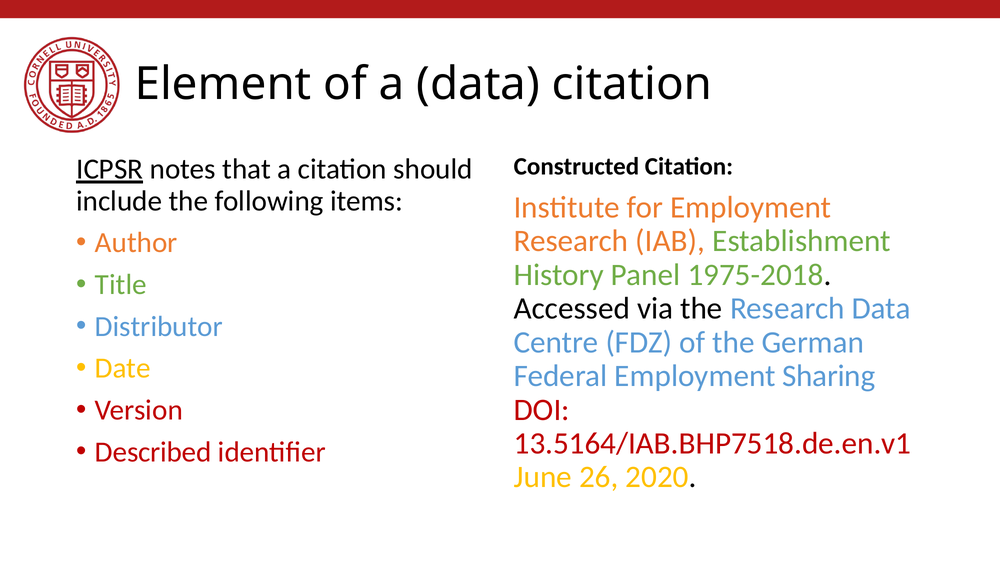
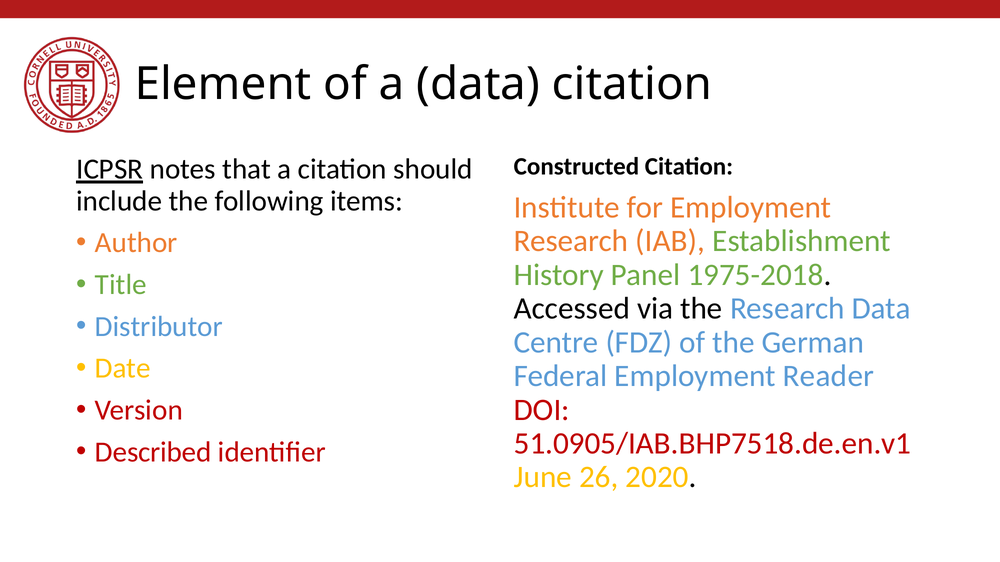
Sharing: Sharing -> Reader
13.5164/IAB.BHP7518.de.en.v1: 13.5164/IAB.BHP7518.de.en.v1 -> 51.0905/IAB.BHP7518.de.en.v1
